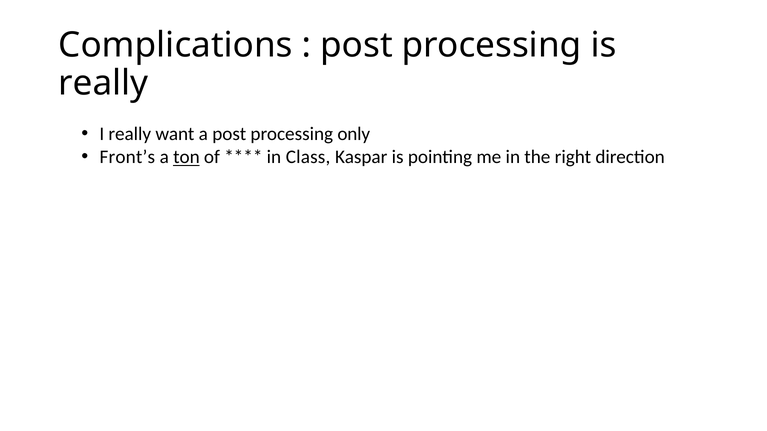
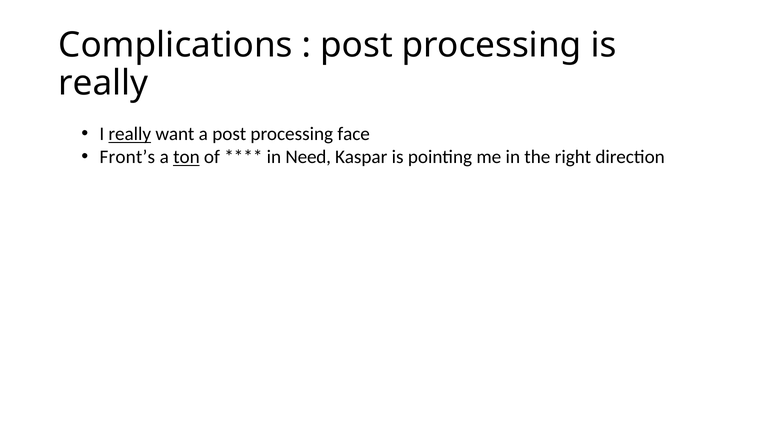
really at (130, 134) underline: none -> present
only: only -> face
Class: Class -> Need
